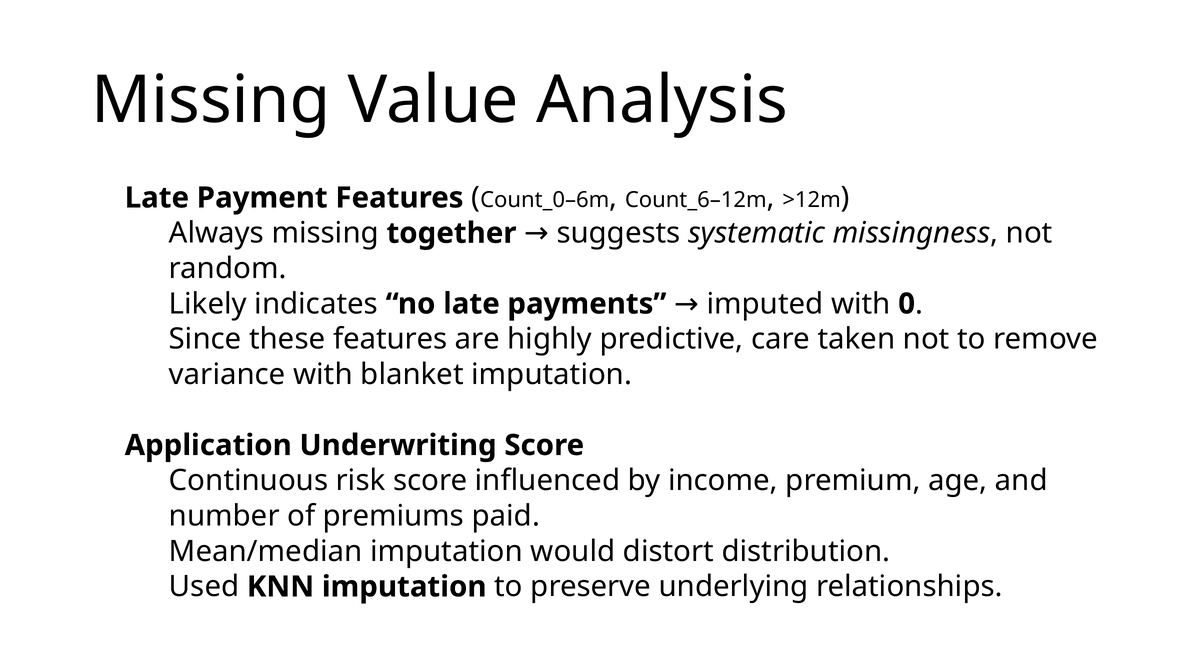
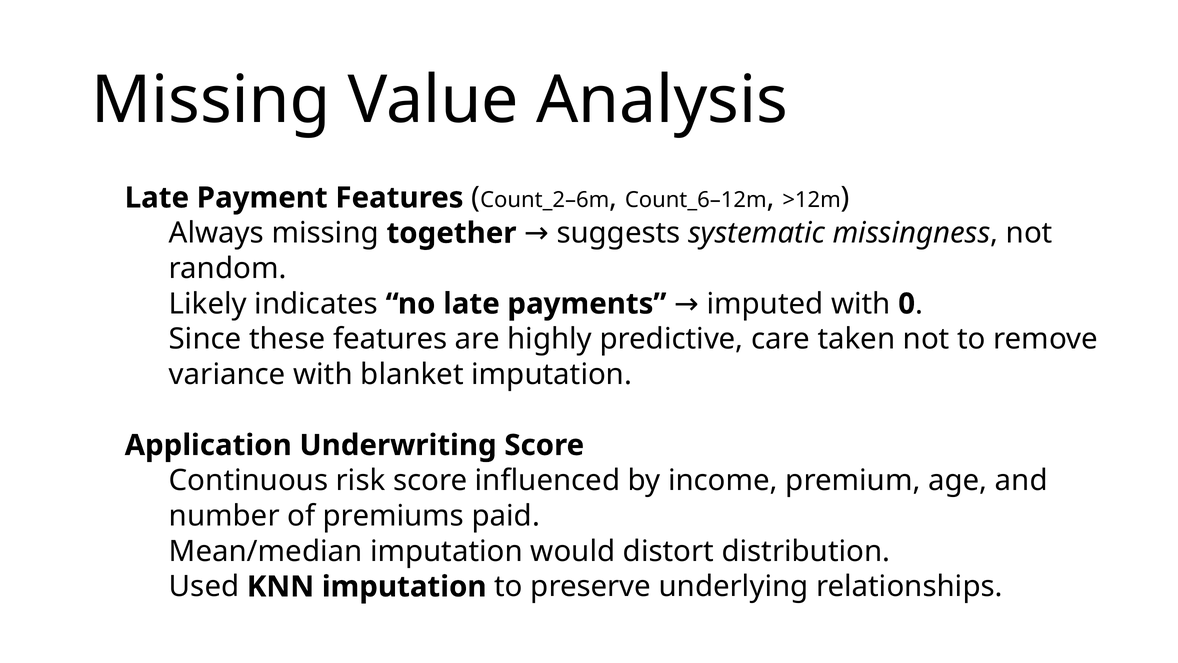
Count_0–6m: Count_0–6m -> Count_2–6m
